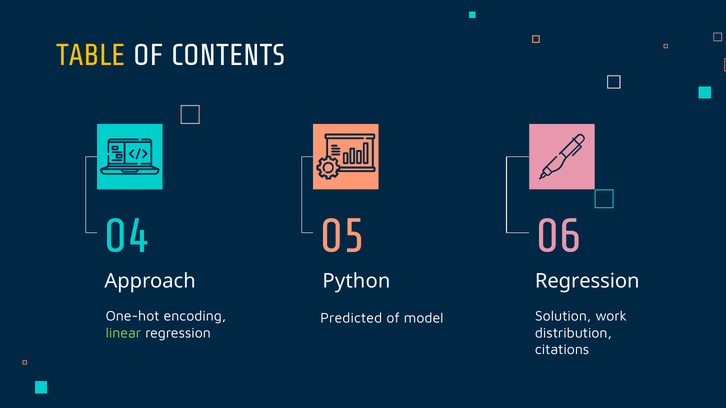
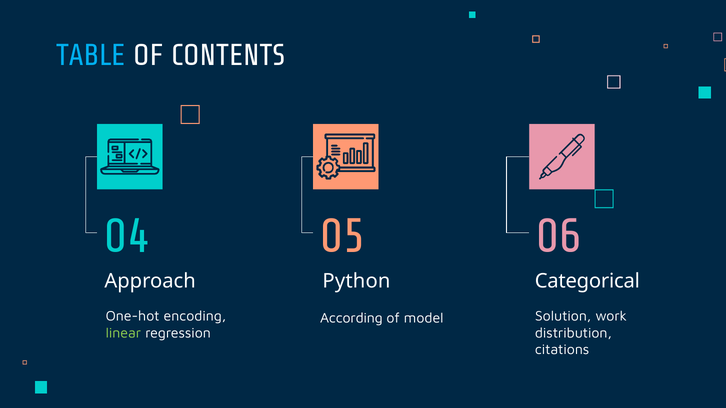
TABLE colour: yellow -> light blue
Regression at (587, 282): Regression -> Categorical
Predicted: Predicted -> According
